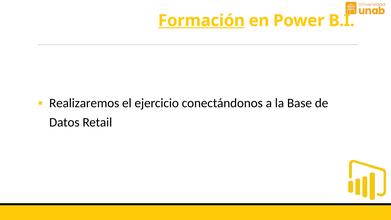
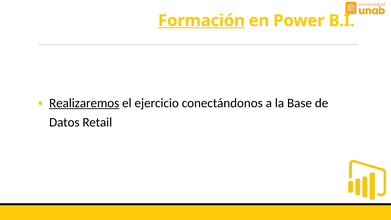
Realizaremos underline: none -> present
